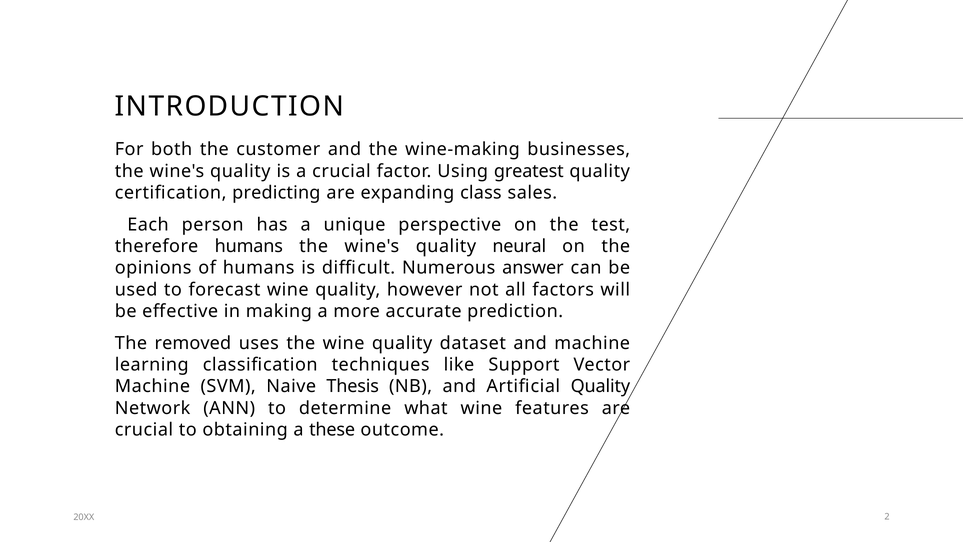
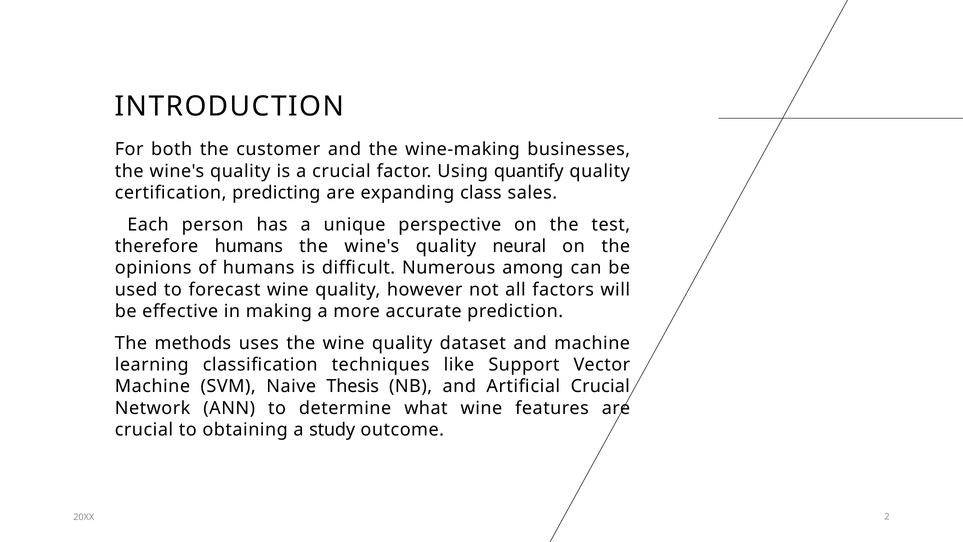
greatest: greatest -> quantify
answer: answer -> among
removed: removed -> methods
Artificial Quality: Quality -> Crucial
these: these -> study
